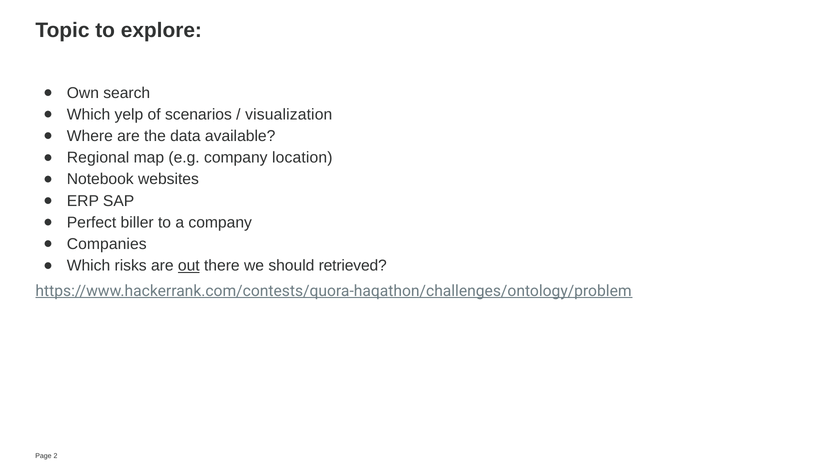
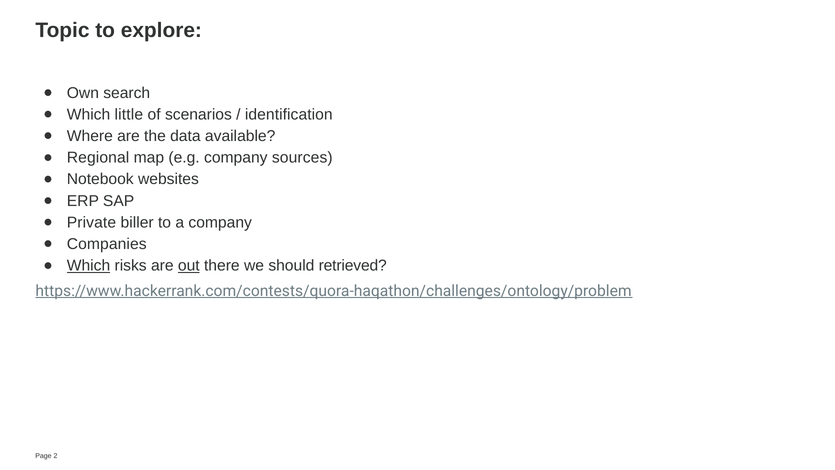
yelp: yelp -> little
visualization: visualization -> identification
location: location -> sources
Perfect: Perfect -> Private
Which at (89, 266) underline: none -> present
